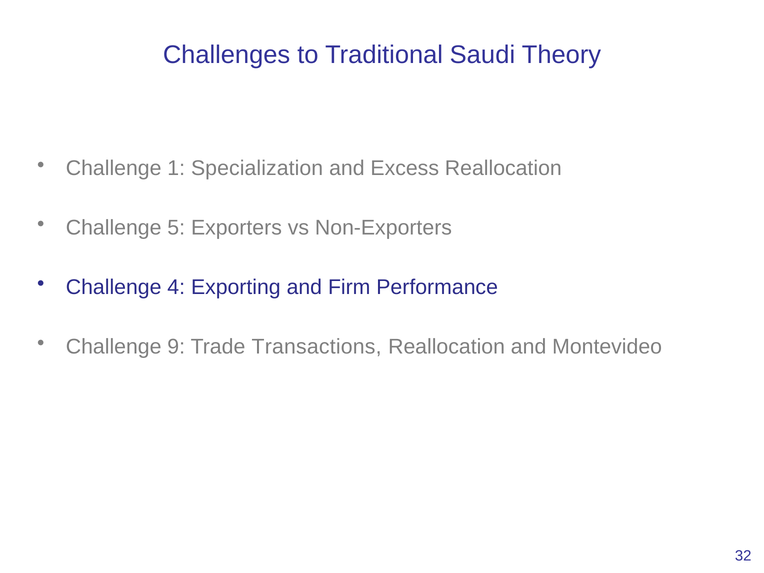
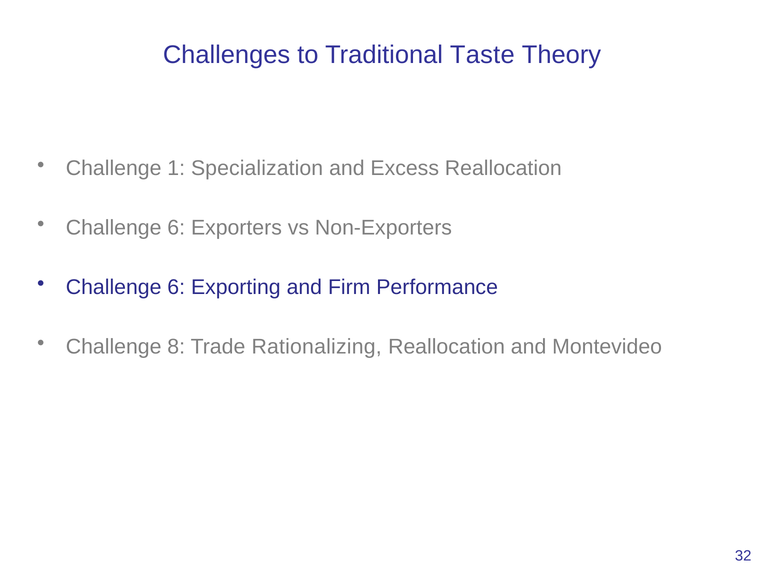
Saudi: Saudi -> Taste
5 at (176, 228): 5 -> 6
4 at (176, 287): 4 -> 6
9: 9 -> 8
Transactions: Transactions -> Rationalizing
